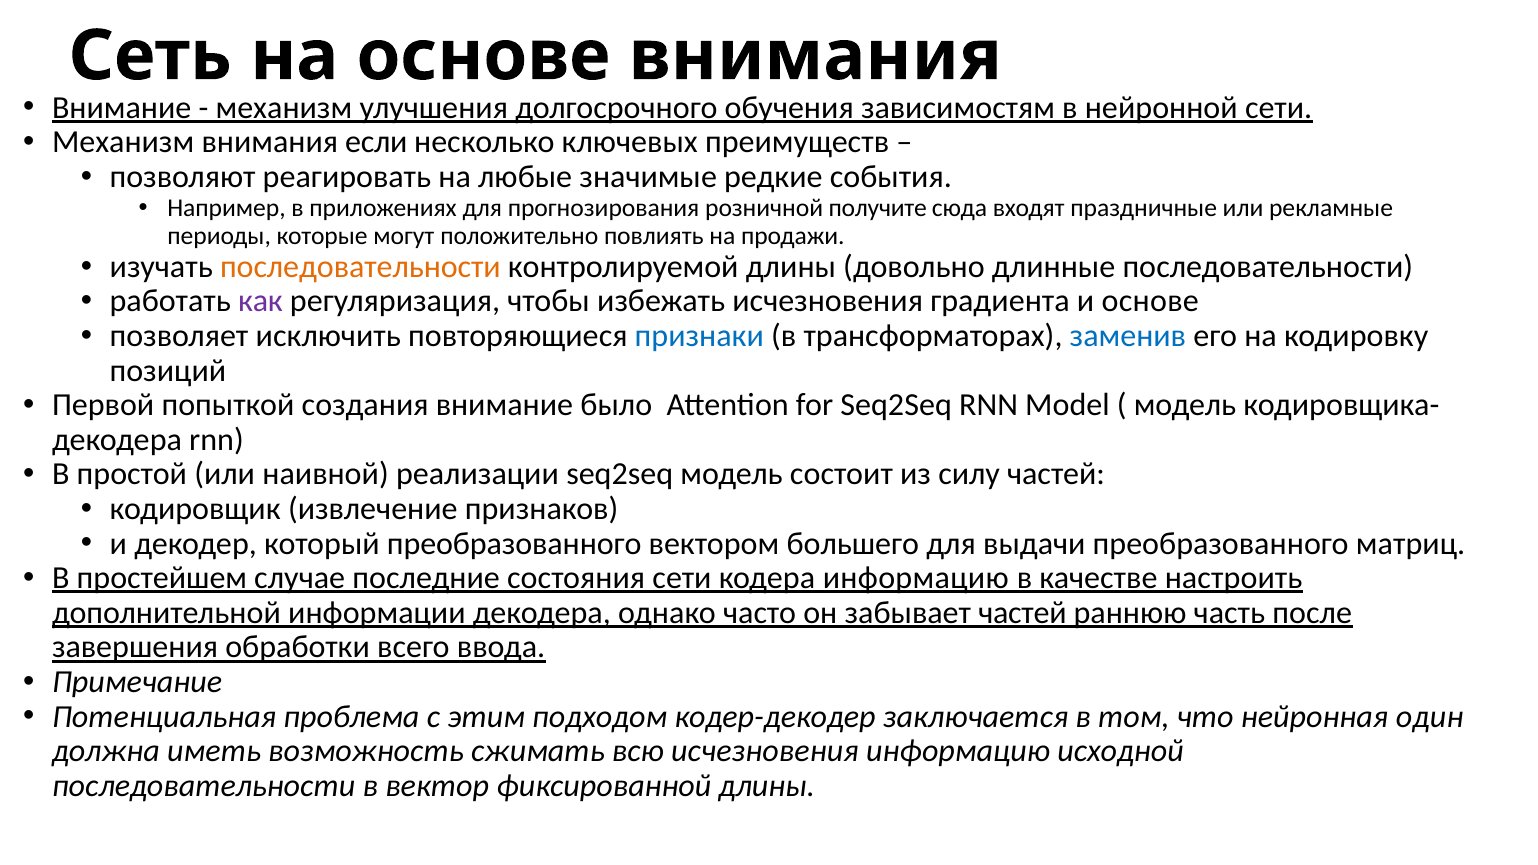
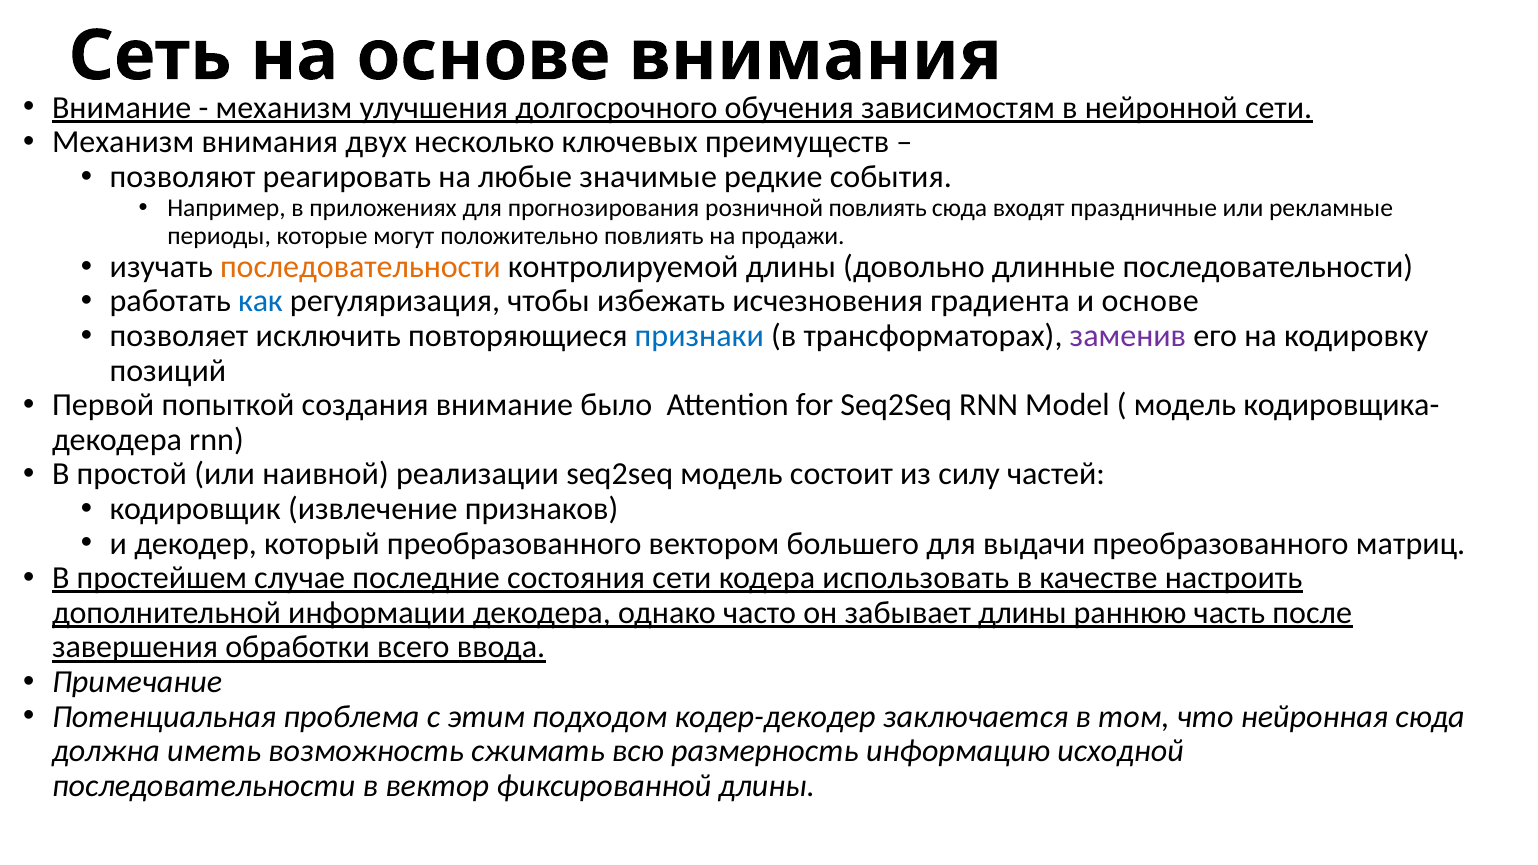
если: если -> двух
розничной получите: получите -> повлиять
как colour: purple -> blue
заменив colour: blue -> purple
кодера информацию: информацию -> использовать
забывает частей: частей -> длины
нейронная один: один -> сюда
всю исчезновения: исчезновения -> размерность
